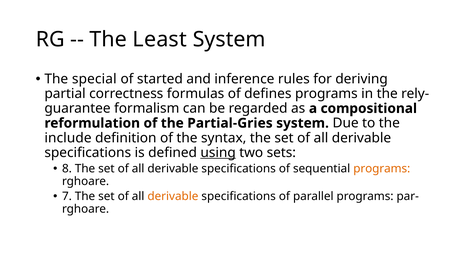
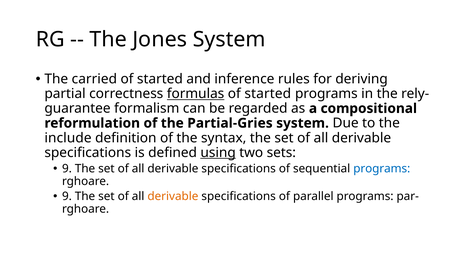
Least: Least -> Jones
special: special -> carried
formulas underline: none -> present
defines at (268, 94): defines -> started
8 at (67, 169): 8 -> 9
programs at (382, 169) colour: orange -> blue
7 at (67, 197): 7 -> 9
